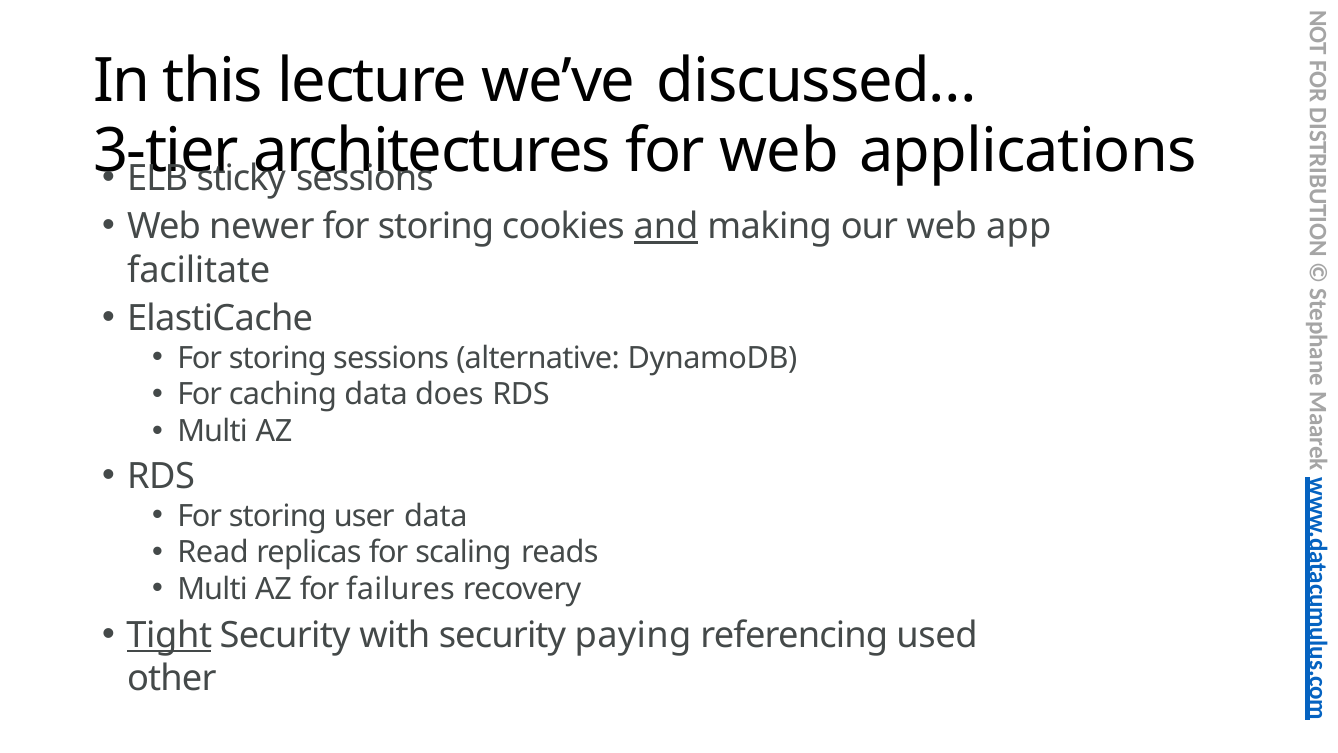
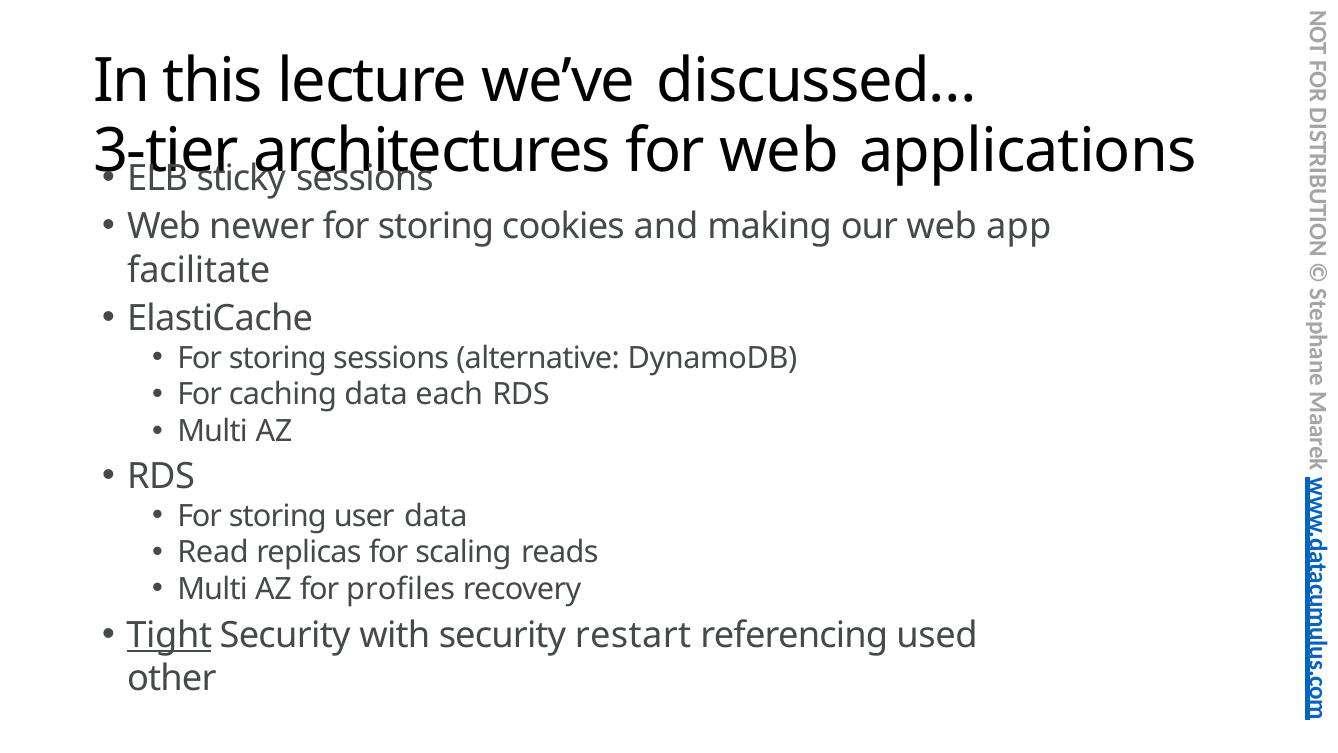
and underline: present -> none
does: does -> each
failures: failures -> profiles
paying: paying -> restart
